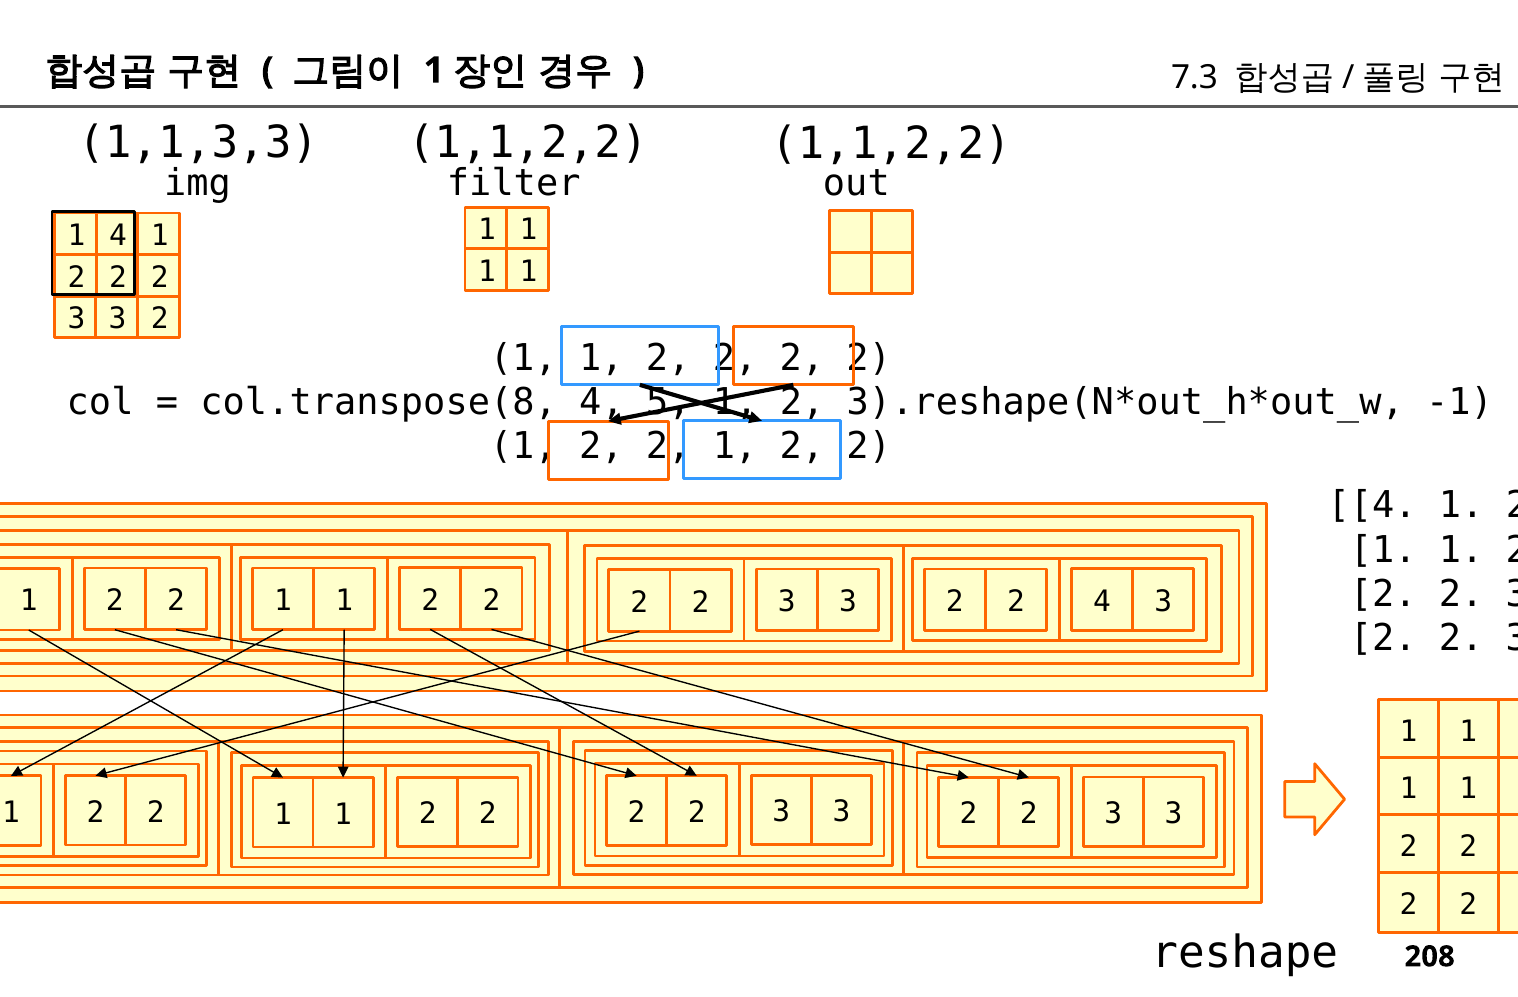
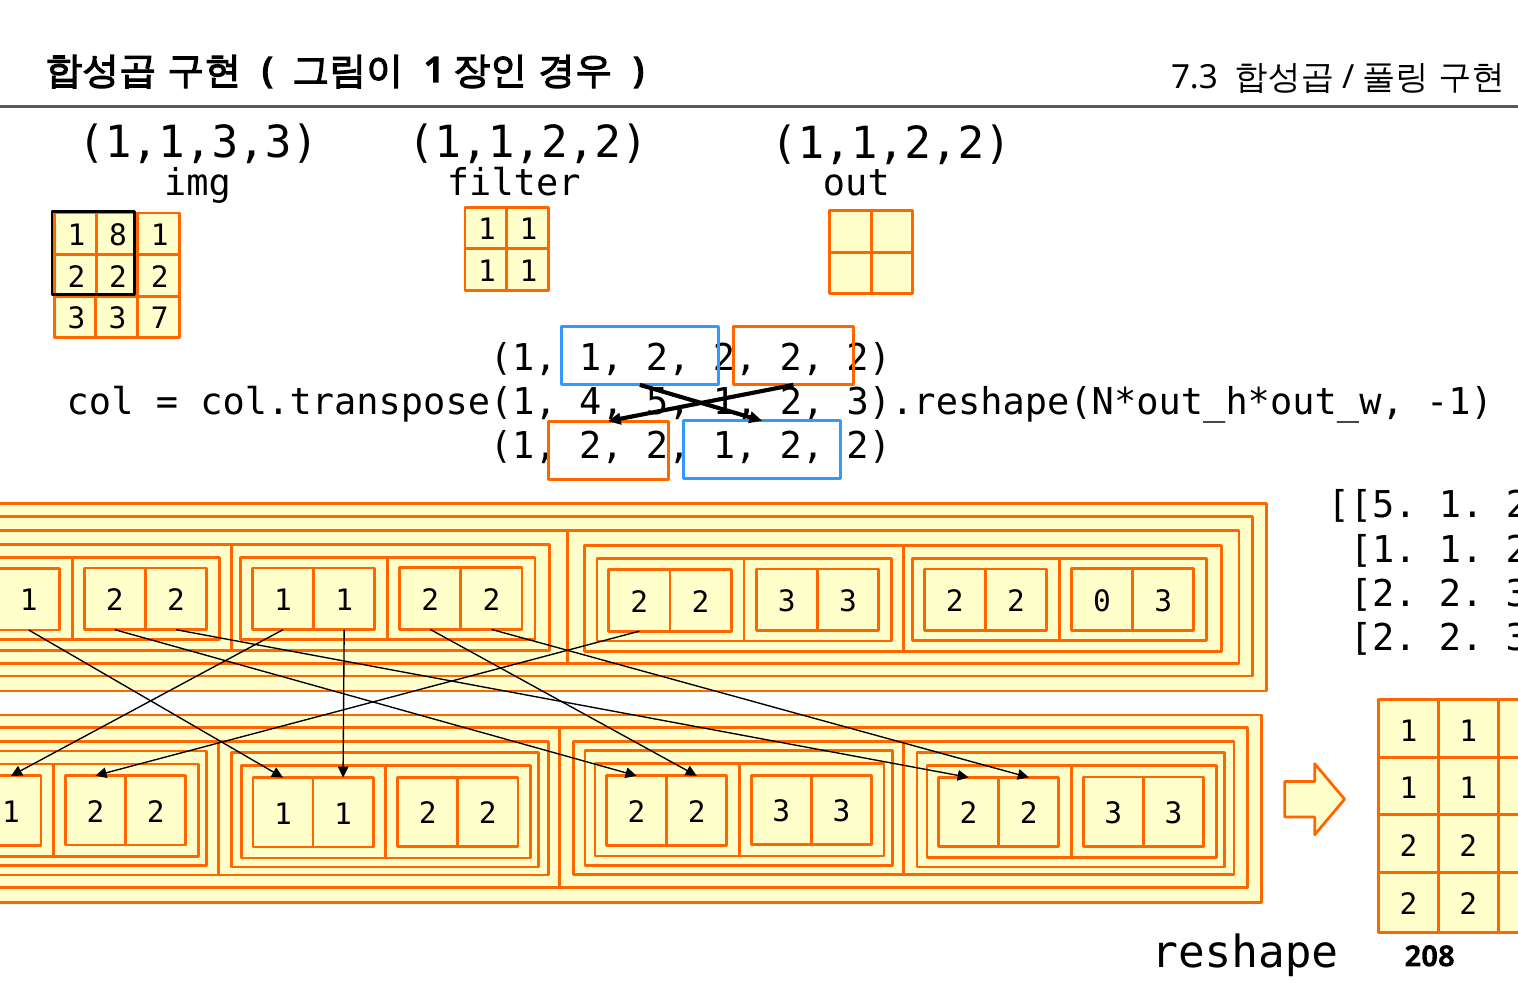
1 4: 4 -> 8
2 at (160, 319): 2 -> 7
col.transpose(8: col.transpose(8 -> col.transpose(1
4 at (1372, 506): 4 -> 5
2 4: 4 -> 0
